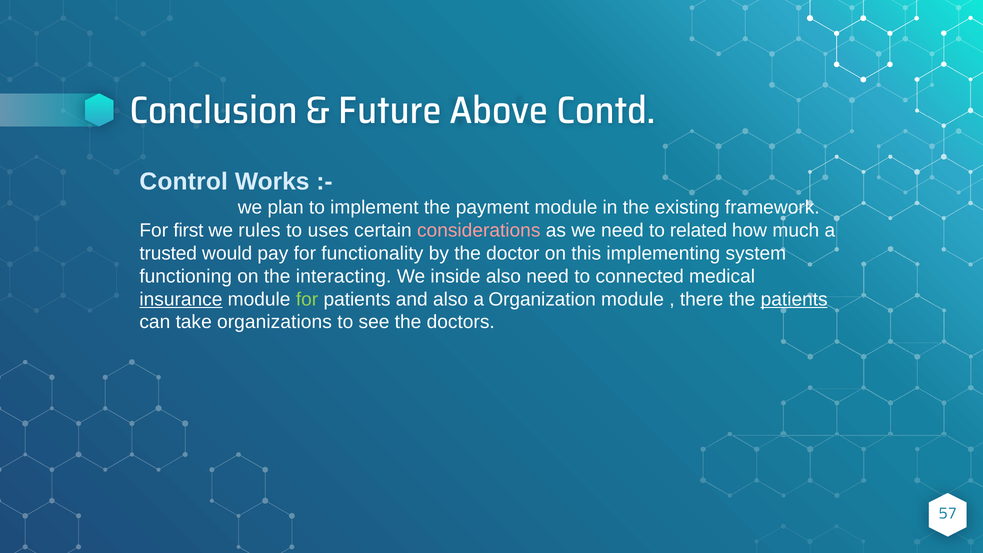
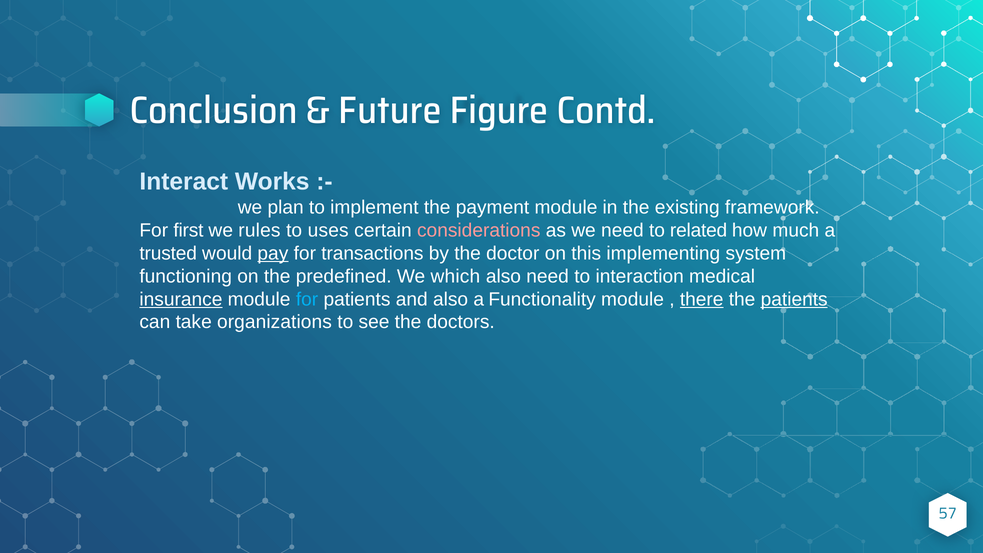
Above: Above -> Figure
Control: Control -> Interact
pay underline: none -> present
functionality: functionality -> transactions
interacting: interacting -> predefined
inside: inside -> which
connected: connected -> interaction
for at (307, 299) colour: light green -> light blue
Organization: Organization -> Functionality
there underline: none -> present
